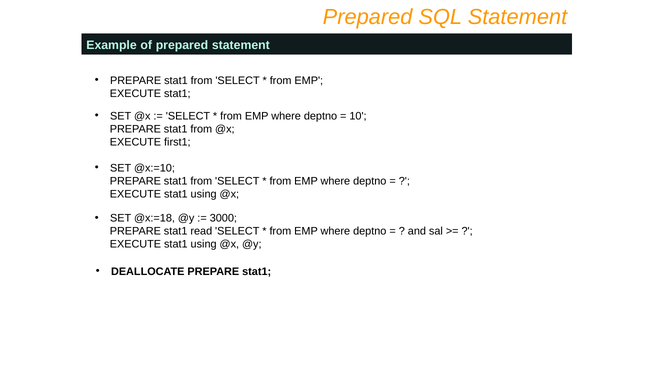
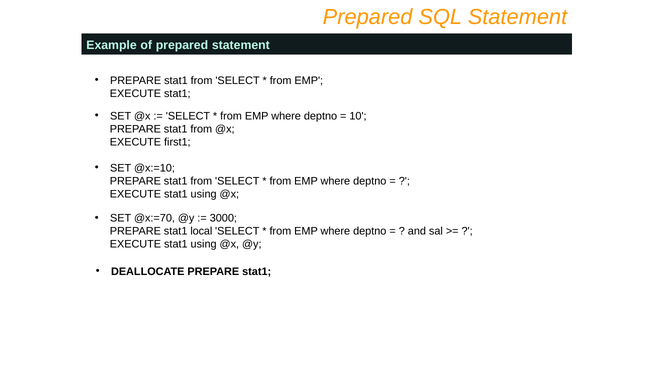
@x:=18: @x:=18 -> @x:=70
read: read -> local
